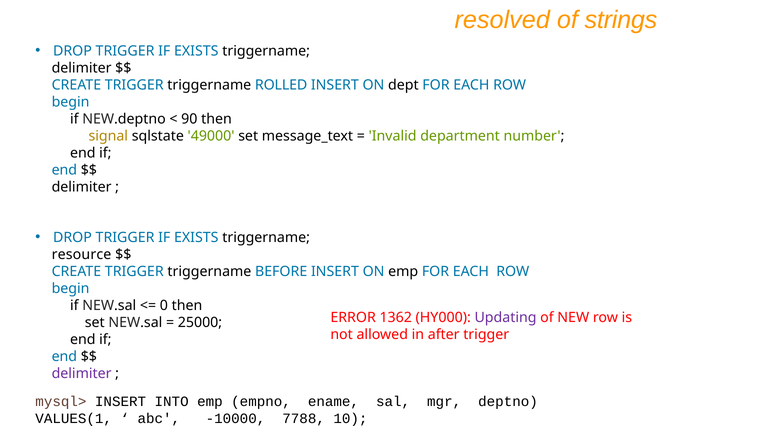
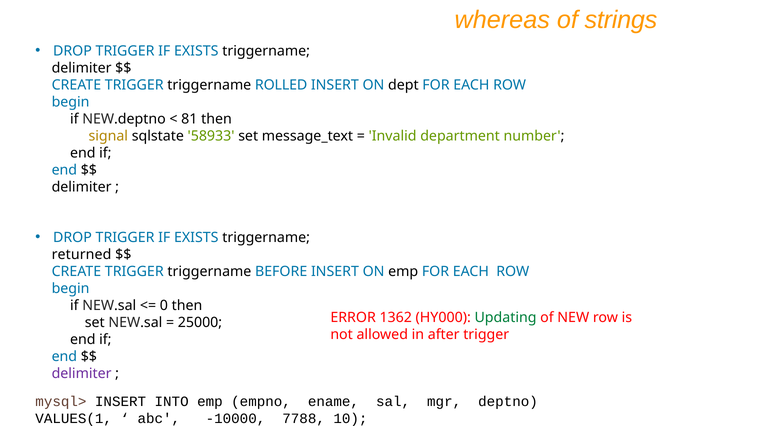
resolved: resolved -> whereas
90: 90 -> 81
49000: 49000 -> 58933
resource: resource -> returned
Updating colour: purple -> green
